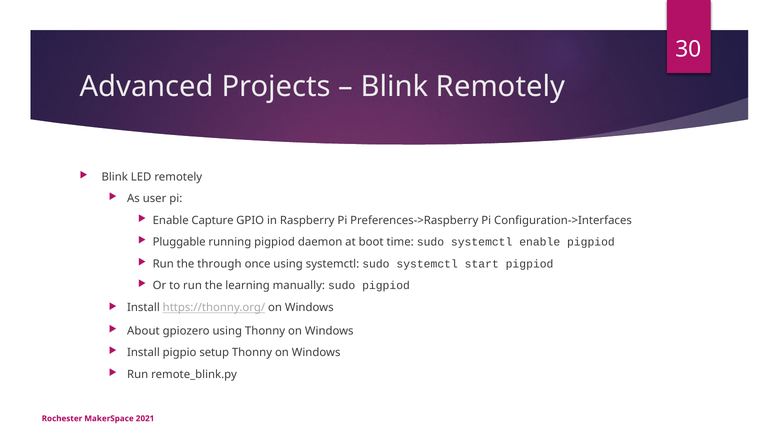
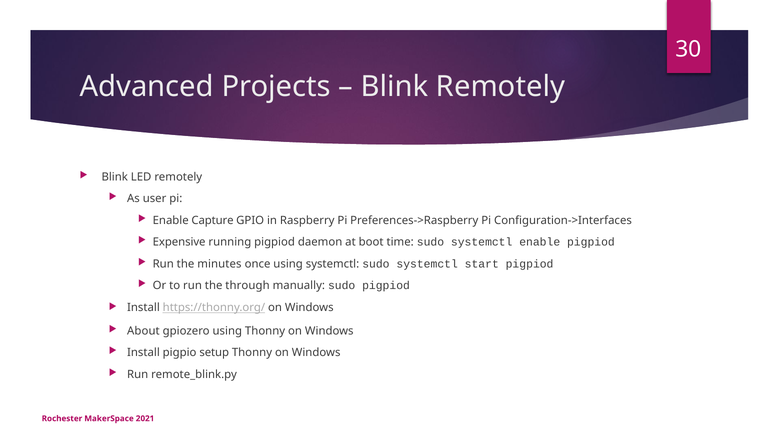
Pluggable: Pluggable -> Expensive
through: through -> minutes
learning: learning -> through
